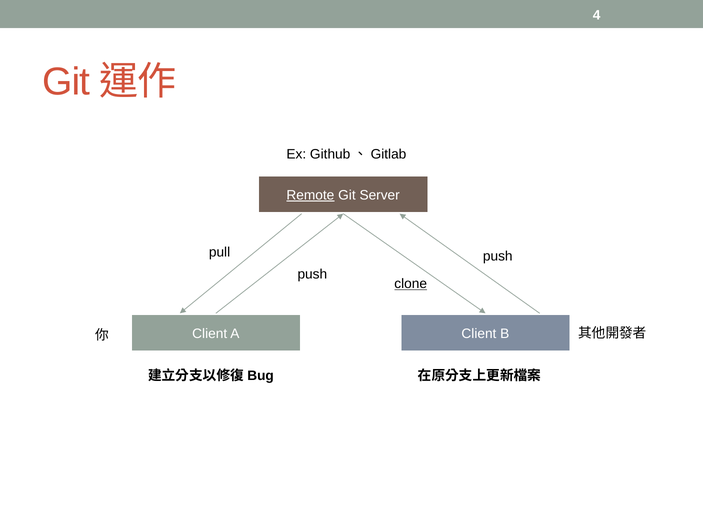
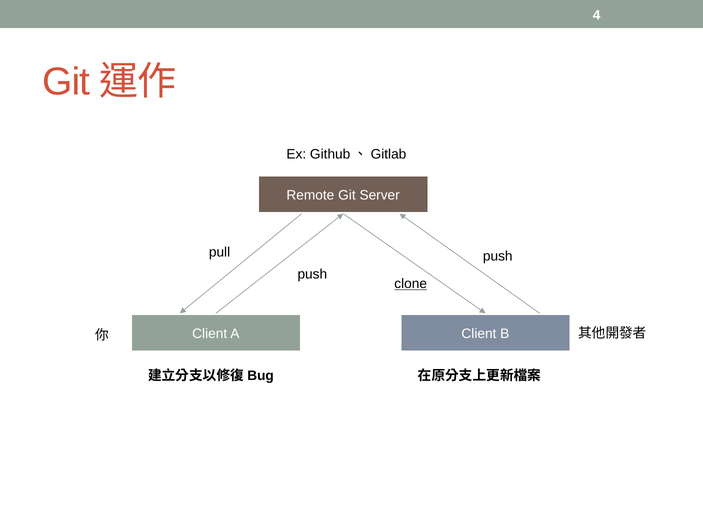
Remote underline: present -> none
